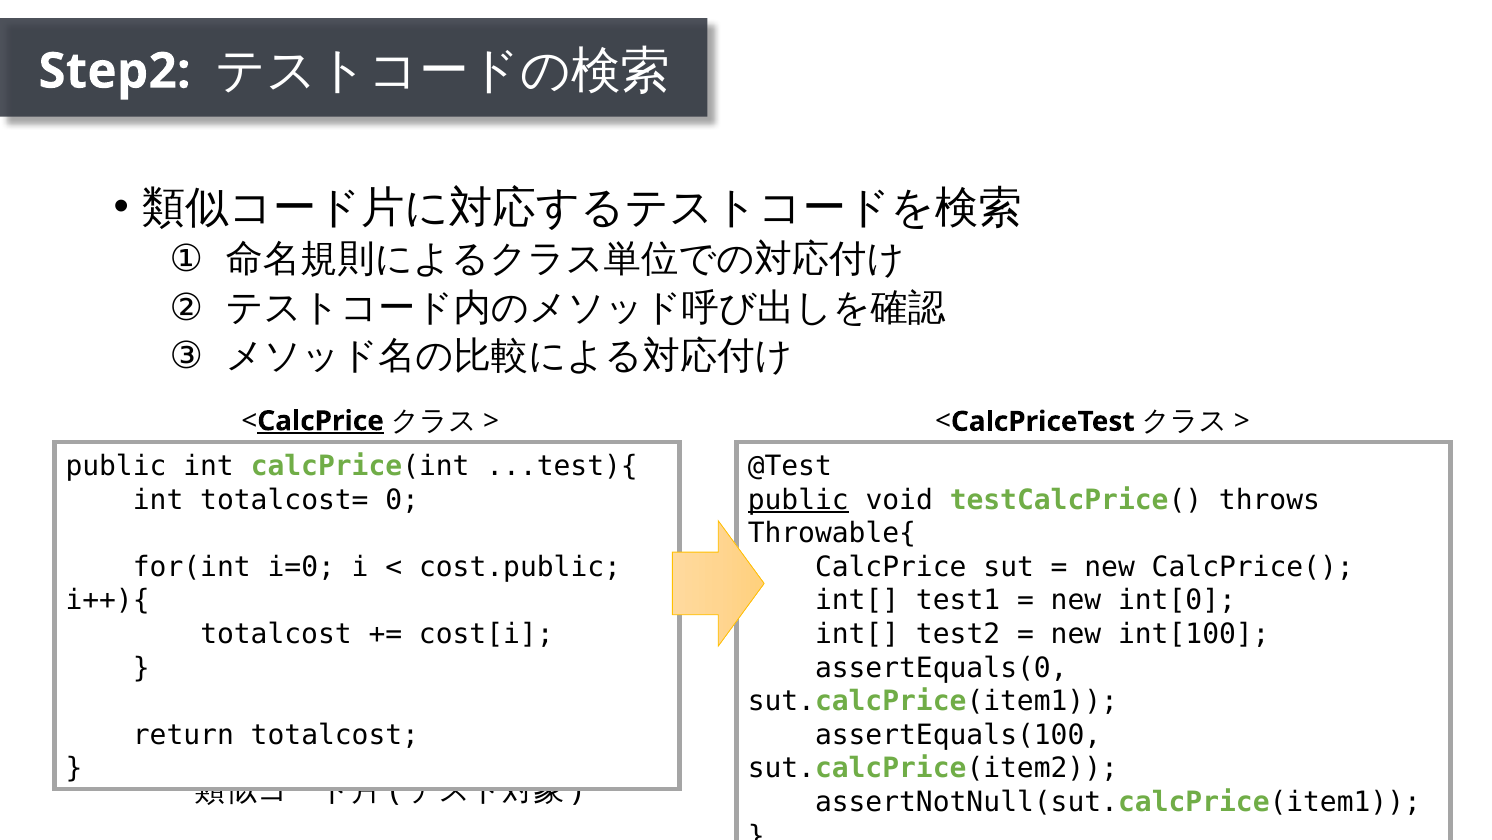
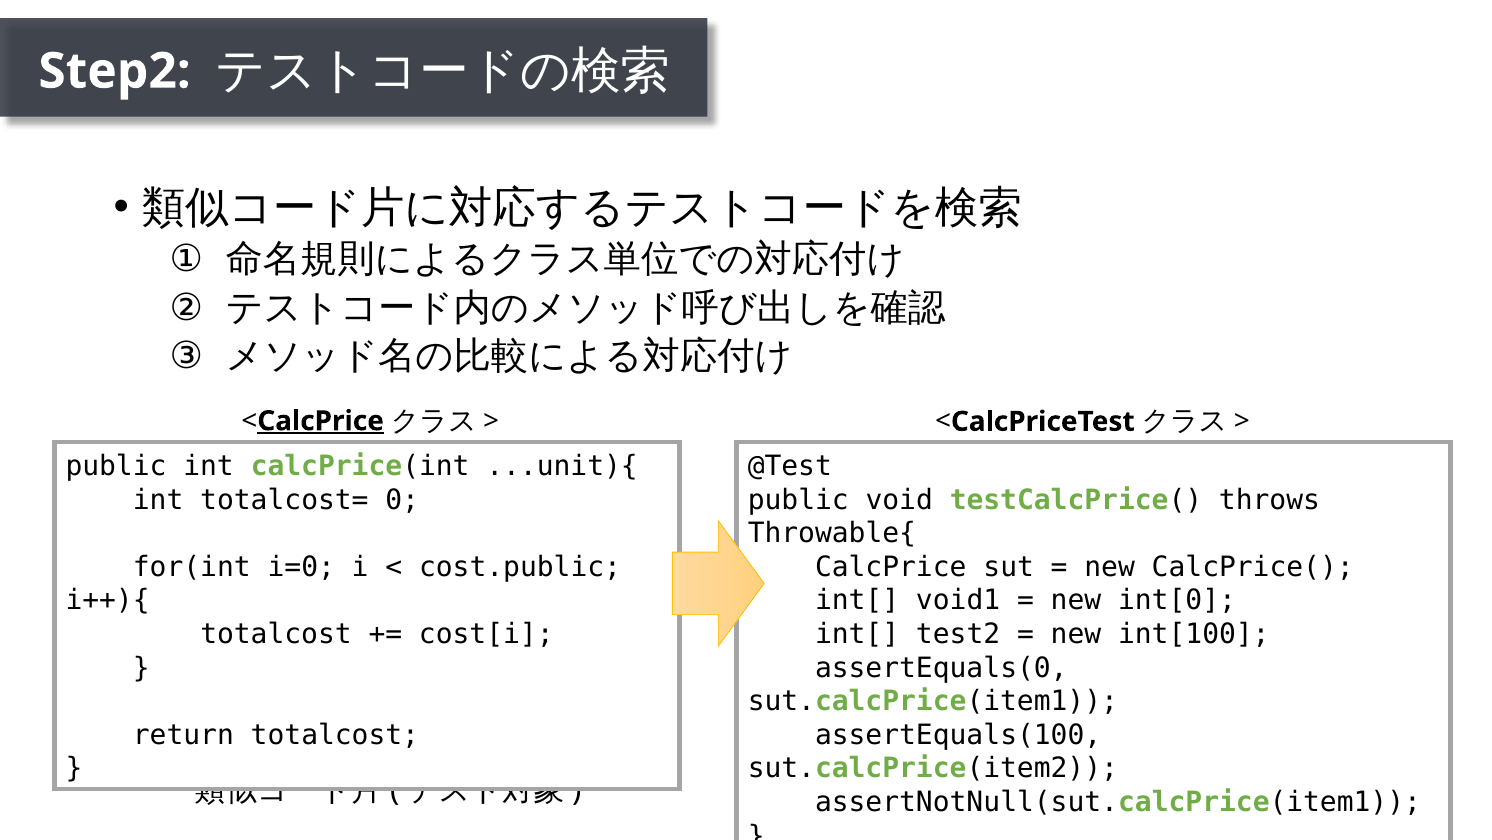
...test){: ...test){ -> ...unit){
public at (798, 499) underline: present -> none
test1: test1 -> void1
